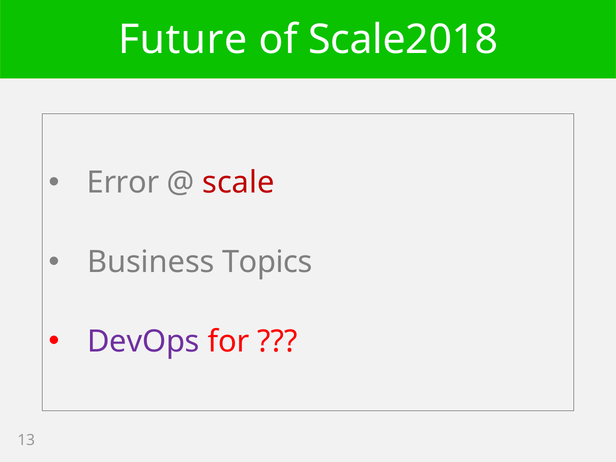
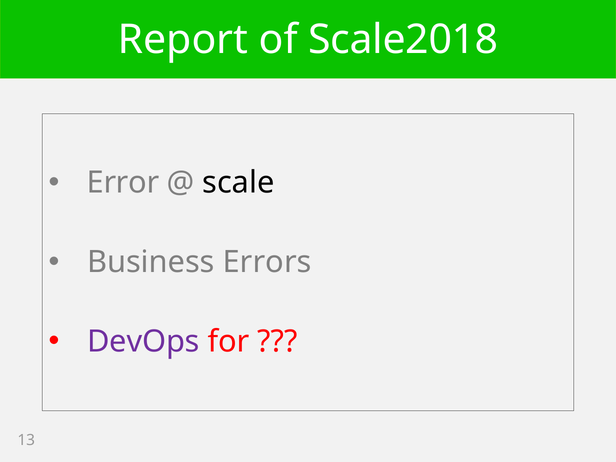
Future: Future -> Report
scale colour: red -> black
Topics: Topics -> Errors
